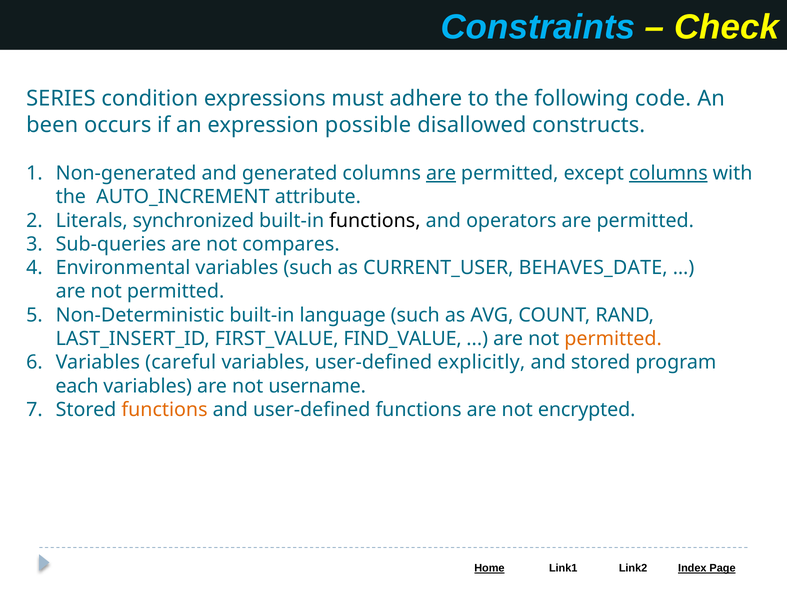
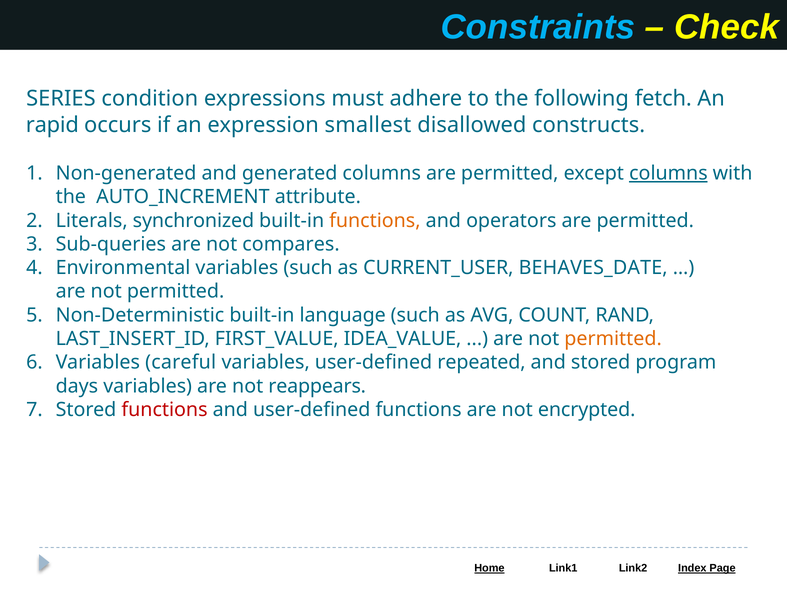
code: code -> fetch
been: been -> rapid
possible: possible -> smallest
are at (441, 173) underline: present -> none
functions at (375, 220) colour: black -> orange
FIND_VALUE: FIND_VALUE -> IDEA_VALUE
explicitly: explicitly -> repeated
each: each -> days
username: username -> reappears
functions at (165, 409) colour: orange -> red
